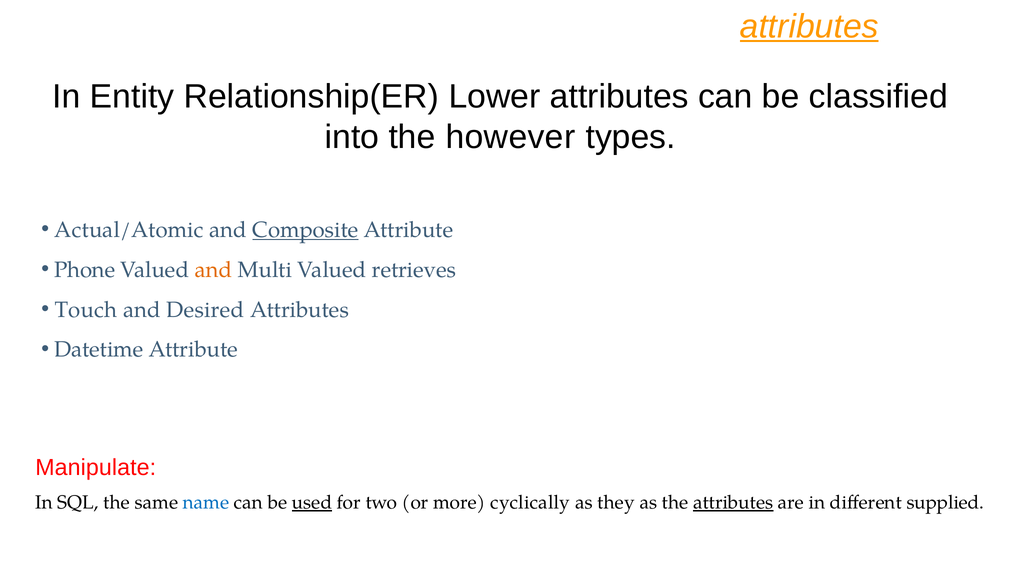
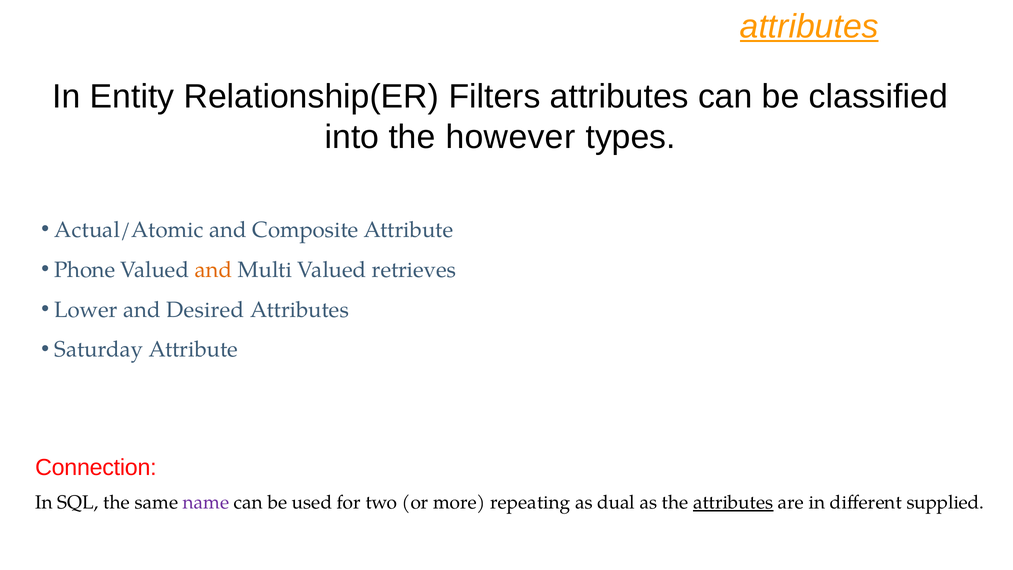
Lower: Lower -> Filters
Composite underline: present -> none
Touch: Touch -> Lower
Datetime: Datetime -> Saturday
Manipulate: Manipulate -> Connection
name colour: blue -> purple
used underline: present -> none
cyclically: cyclically -> repeating
they: they -> dual
